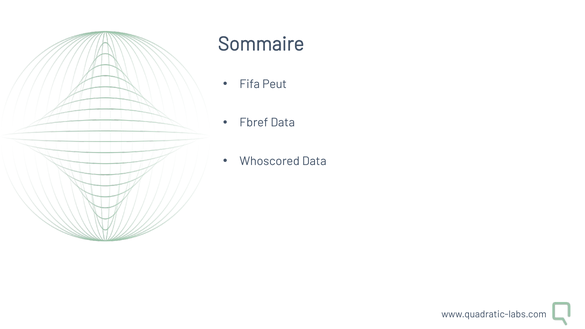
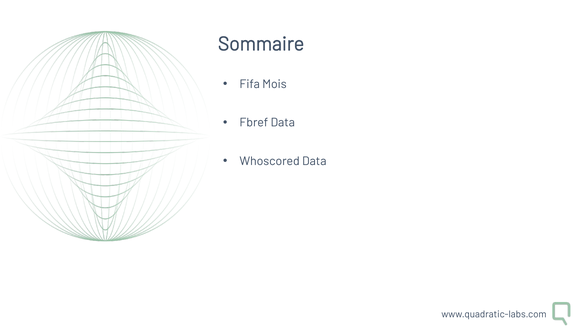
Peut: Peut -> Mois
